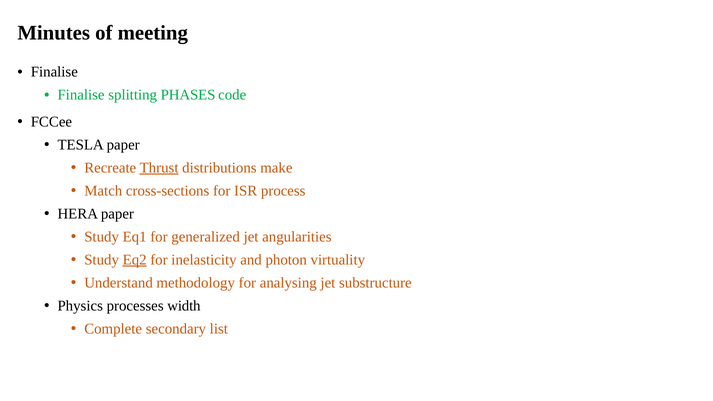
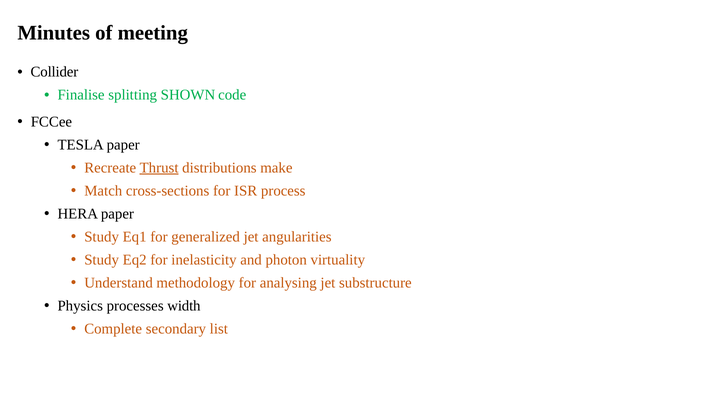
Finalise at (54, 72): Finalise -> Collider
PHASES: PHASES -> SHOWN
Eq2 underline: present -> none
